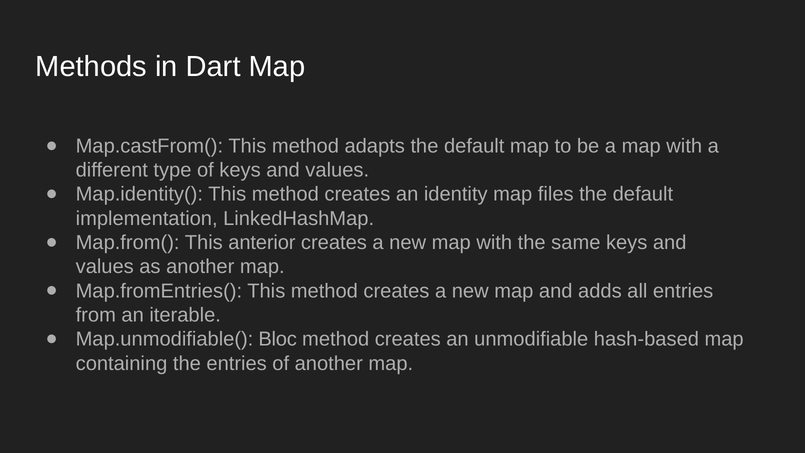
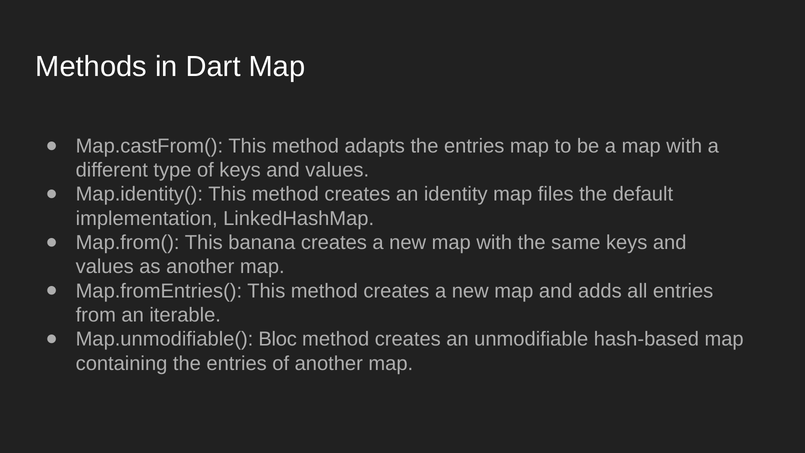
adapts the default: default -> entries
anterior: anterior -> banana
